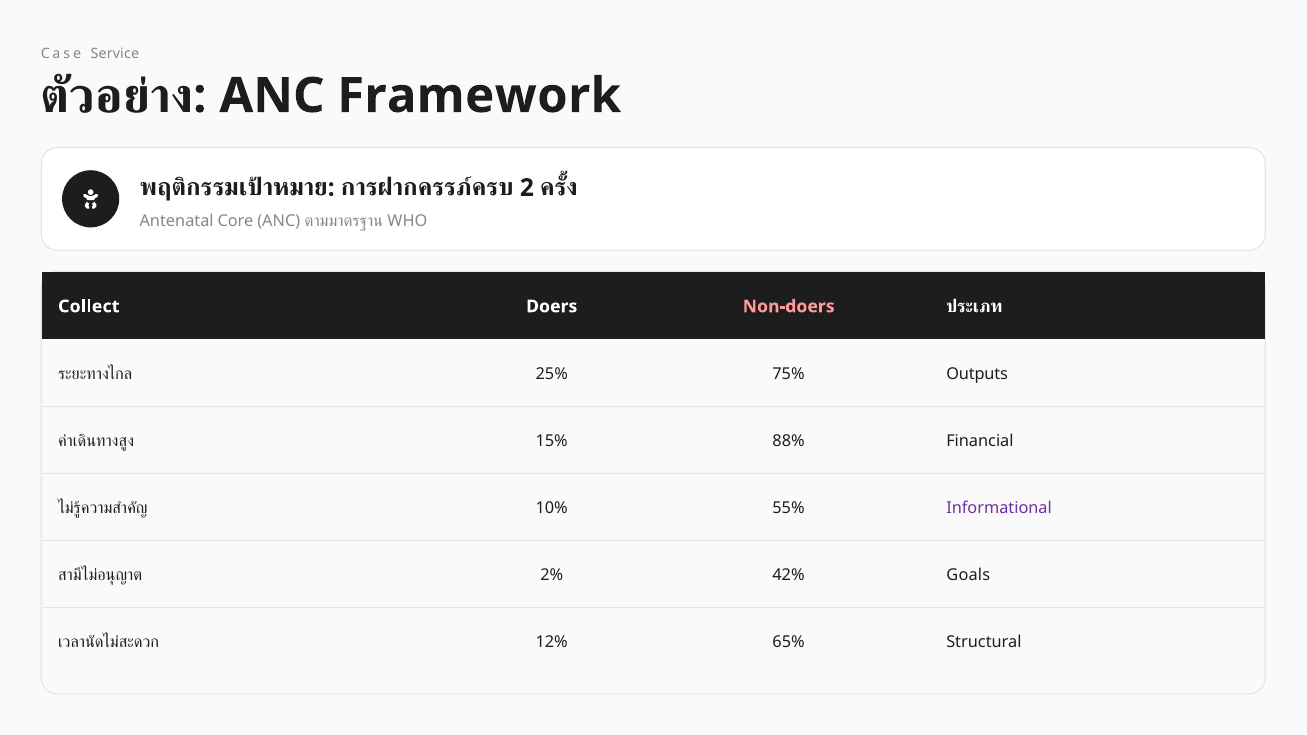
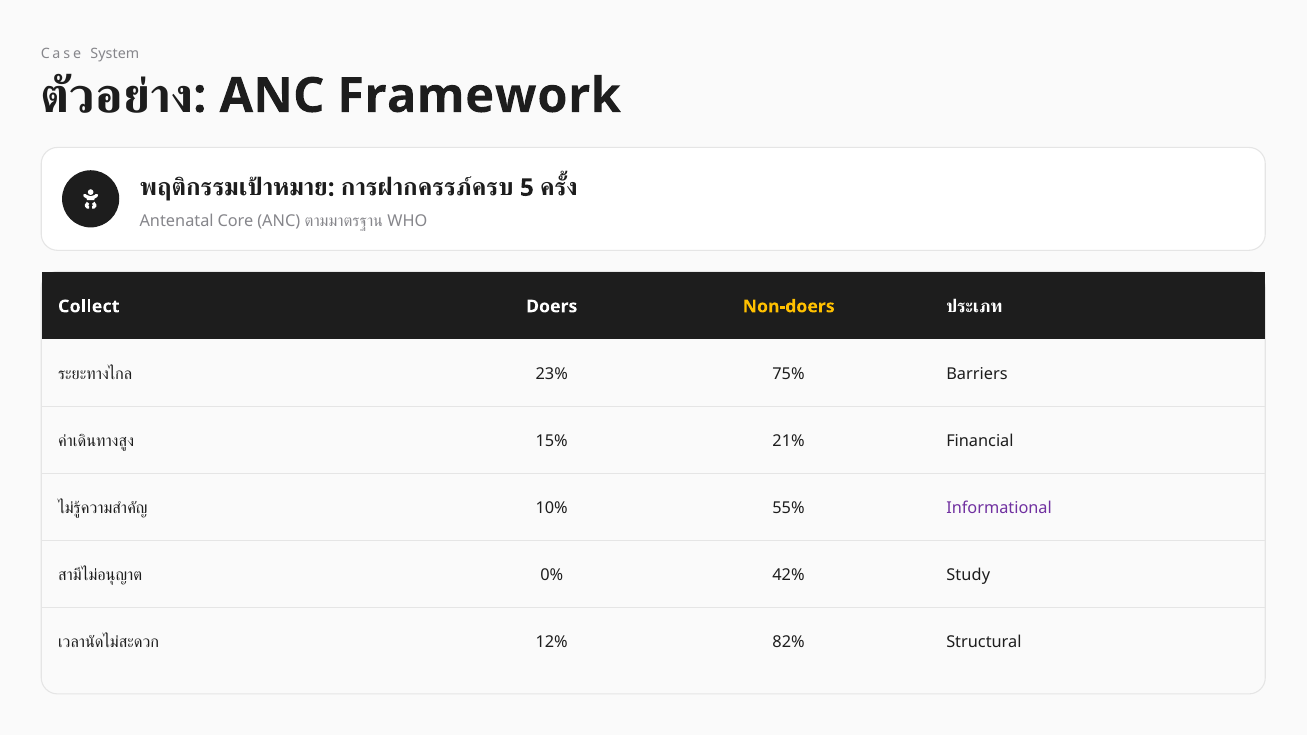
Service: Service -> System
2: 2 -> 5
Non-doers colour: pink -> yellow
25%: 25% -> 23%
Outputs: Outputs -> Barriers
88%: 88% -> 21%
2%: 2% -> 0%
Goals: Goals -> Study
65%: 65% -> 82%
